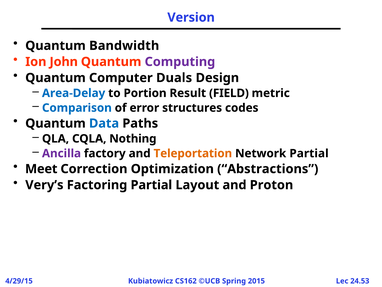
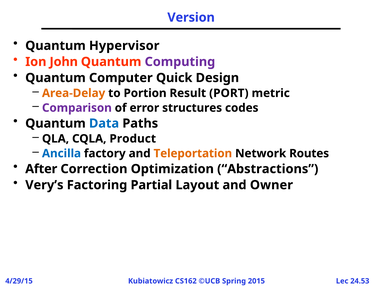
Bandwidth: Bandwidth -> Hypervisor
Duals: Duals -> Quick
Area-Delay colour: blue -> orange
FIELD: FIELD -> PORT
Comparison colour: blue -> purple
Nothing: Nothing -> Product
Ancilla colour: purple -> blue
Network Partial: Partial -> Routes
Meet: Meet -> After
Proton: Proton -> Owner
